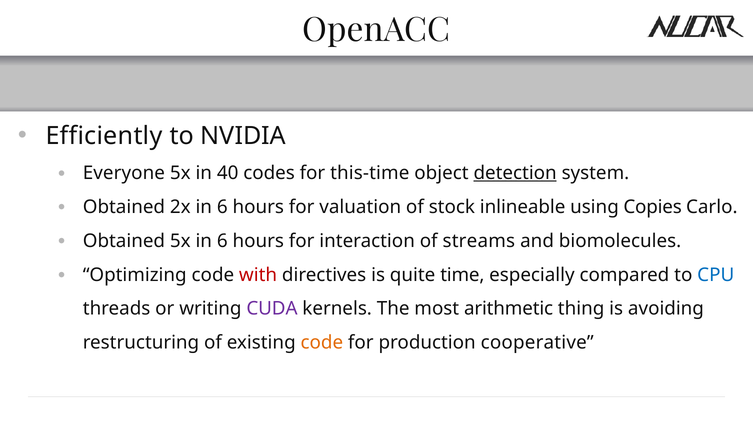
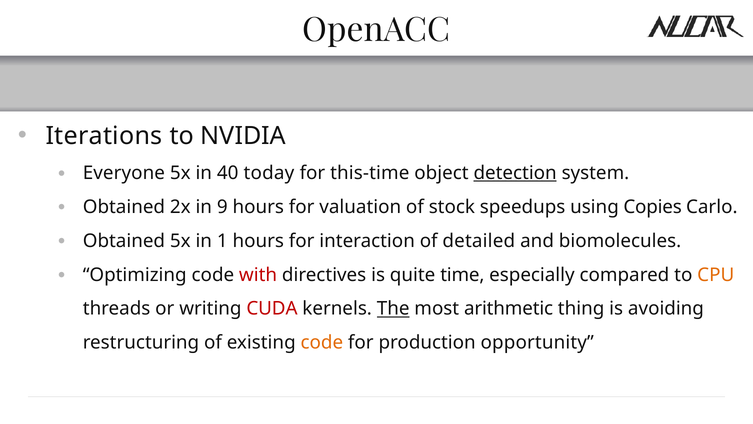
Efficiently: Efficiently -> Iterations
codes: codes -> today
2x in 6: 6 -> 9
inlineable: inlineable -> speedups
5x in 6: 6 -> 1
streams: streams -> detailed
CPU colour: blue -> orange
CUDA colour: purple -> red
The underline: none -> present
cooperative: cooperative -> opportunity
